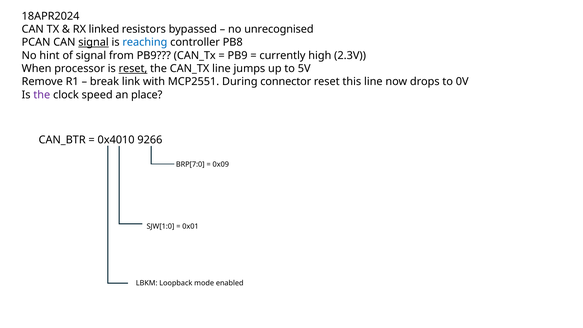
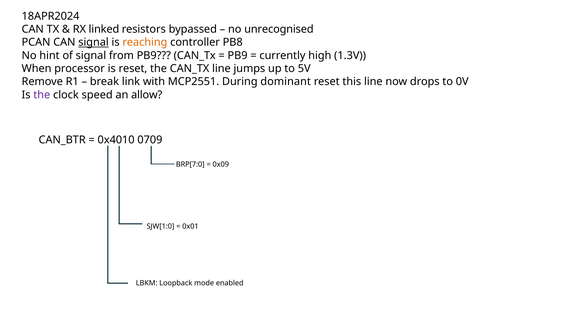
reaching colour: blue -> orange
2.3V: 2.3V -> 1.3V
reset at (133, 69) underline: present -> none
connector: connector -> dominant
place: place -> allow
9266: 9266 -> 0709
